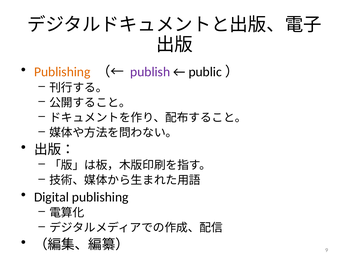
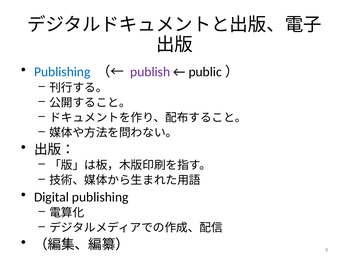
Publishing at (62, 72) colour: orange -> blue
